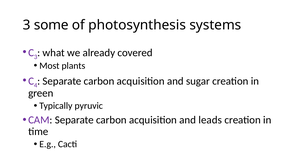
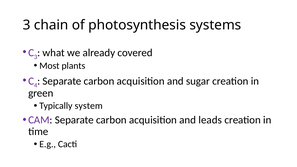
some: some -> chain
pyruvic: pyruvic -> system
